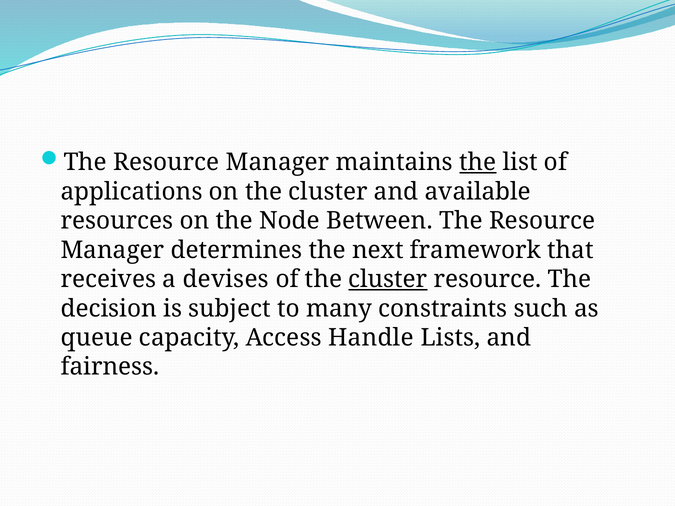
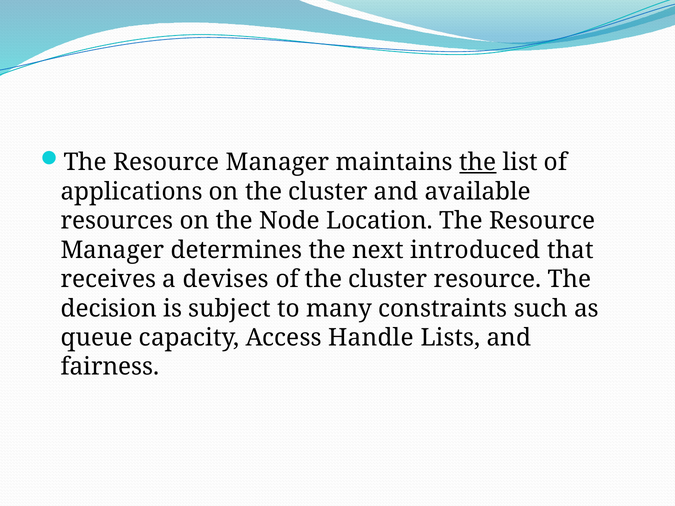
Between: Between -> Location
framework: framework -> introduced
cluster at (388, 279) underline: present -> none
